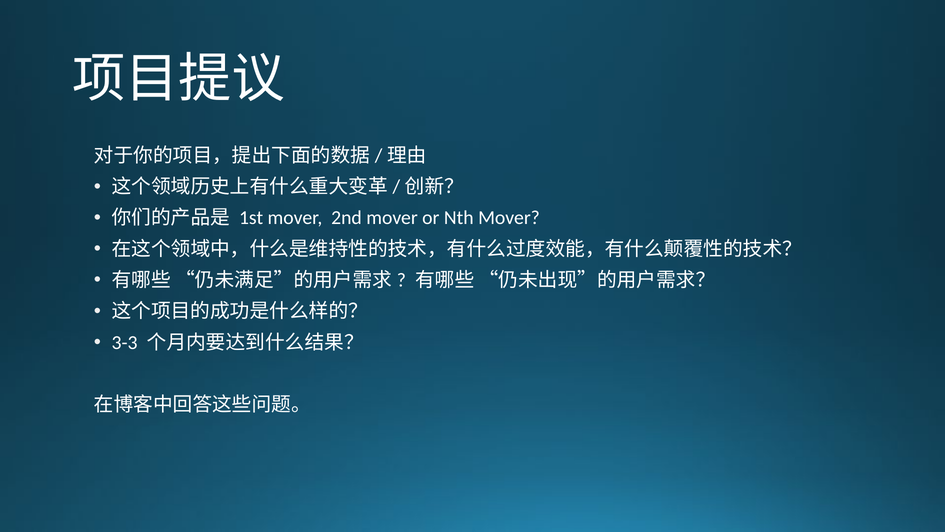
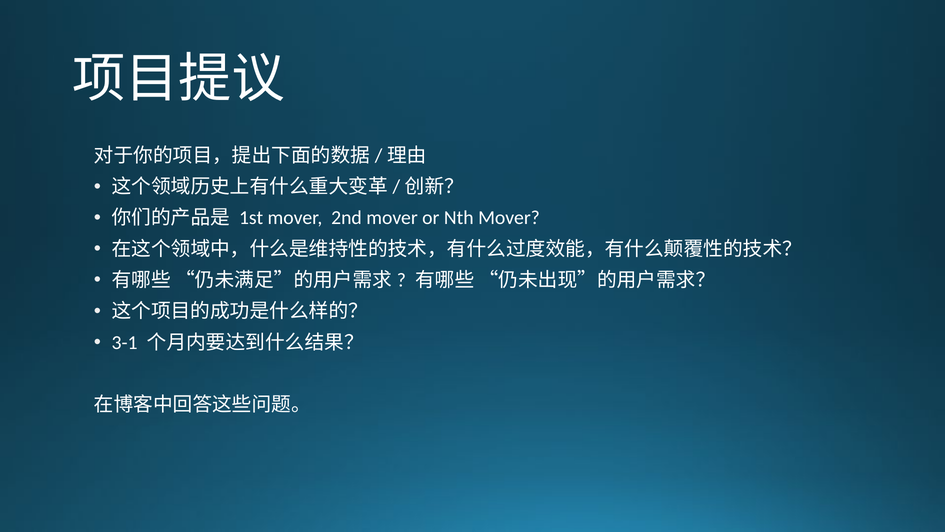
3-3: 3-3 -> 3-1
